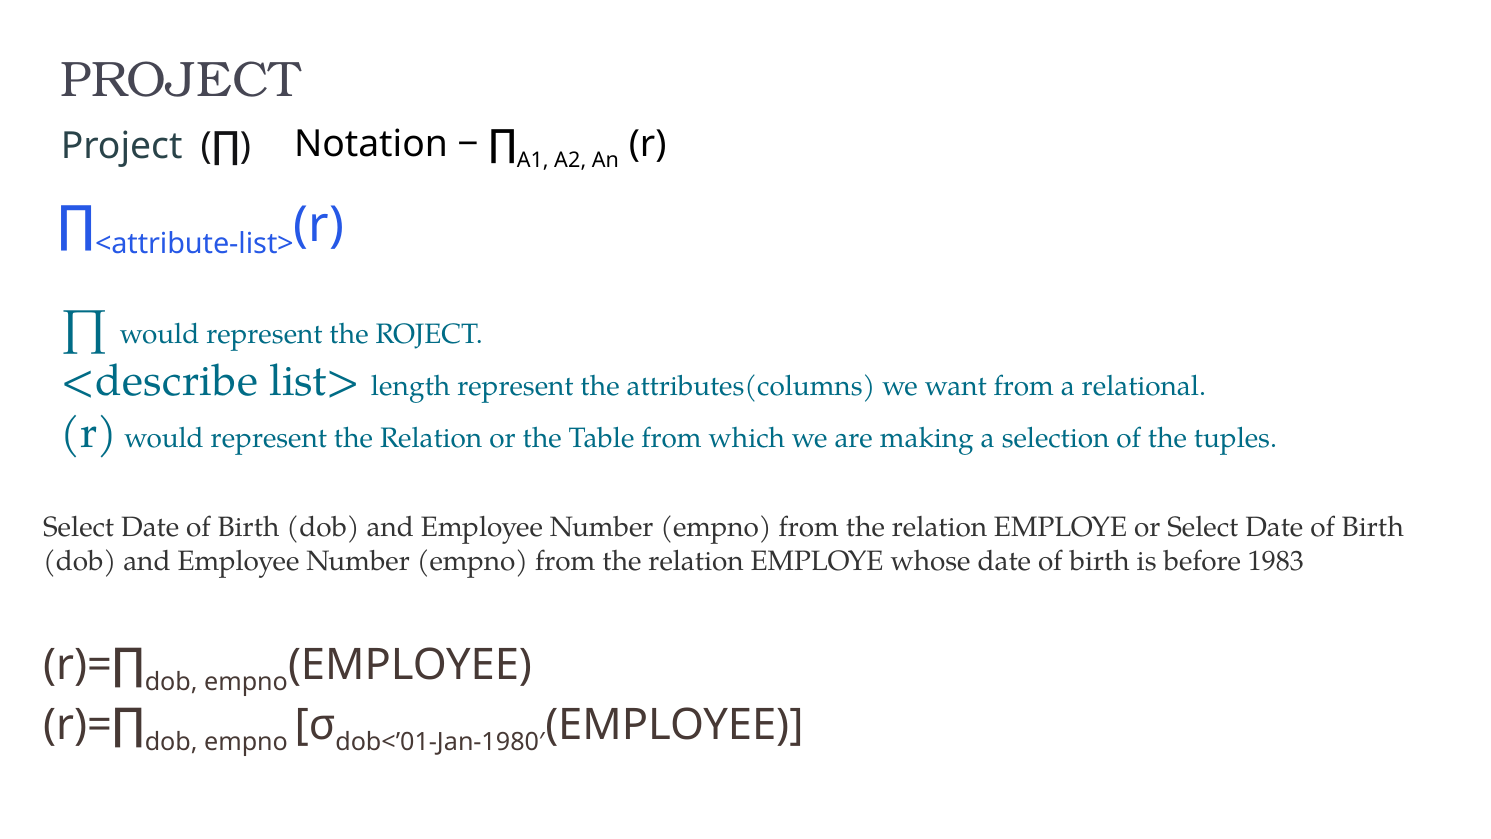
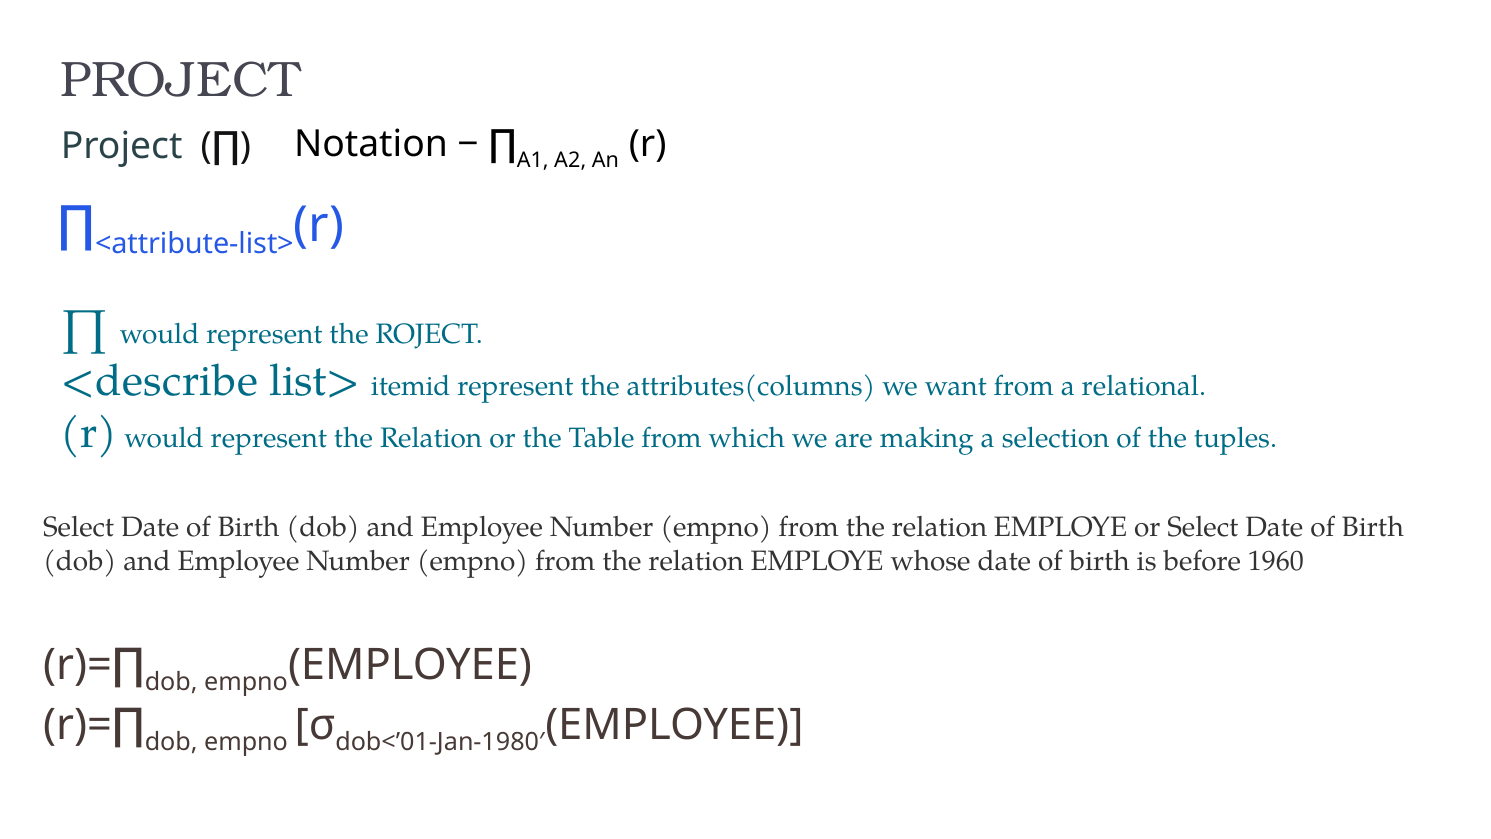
length: length -> itemid
1983: 1983 -> 1960
